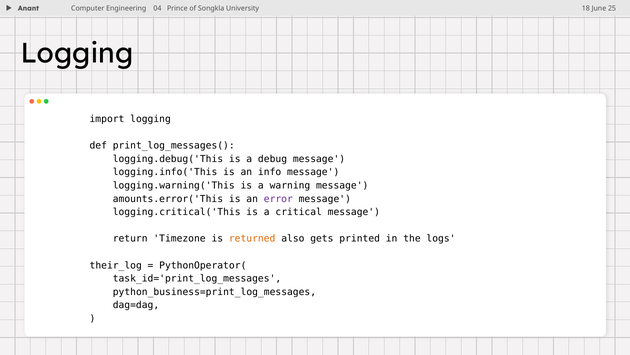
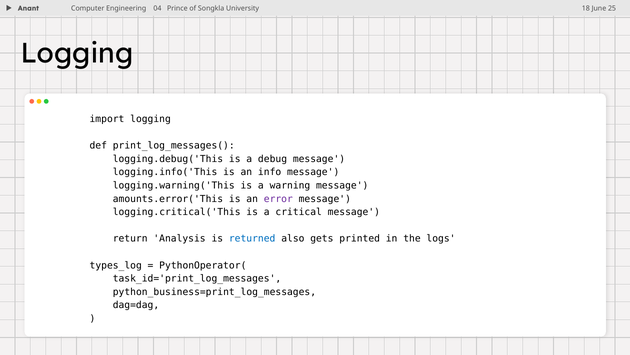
Timezone: Timezone -> Analysis
returned colour: orange -> blue
their_log: their_log -> types_log
